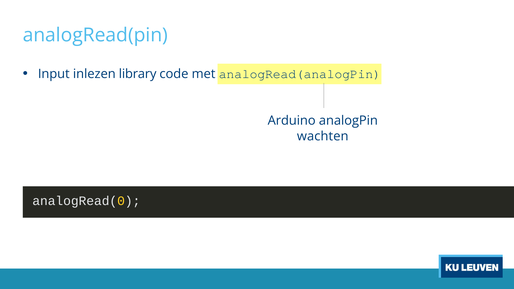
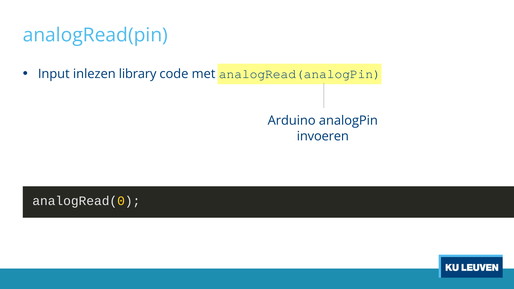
wachten: wachten -> invoeren
